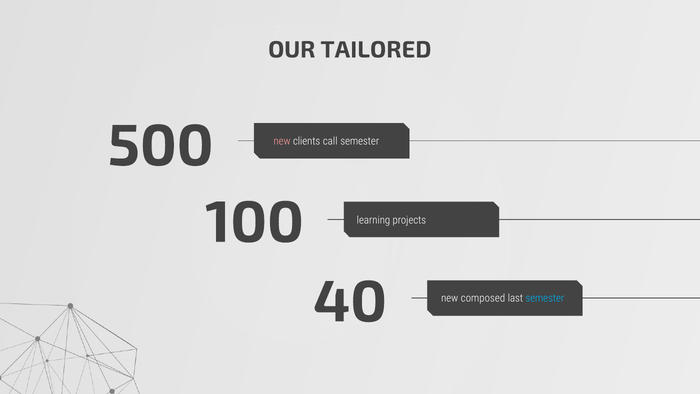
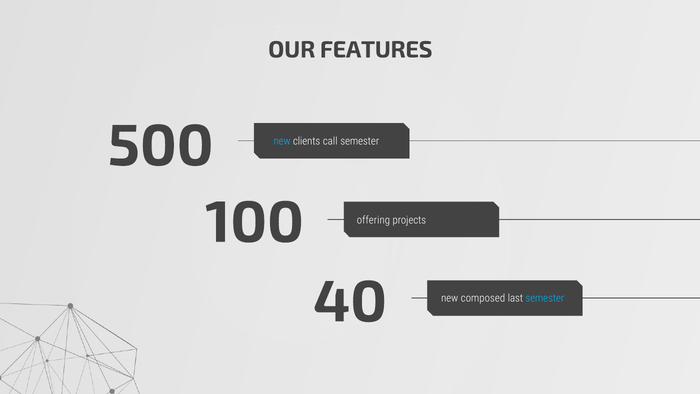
TAILORED: TAILORED -> FEATURES
new at (282, 141) colour: pink -> light blue
learning: learning -> offering
